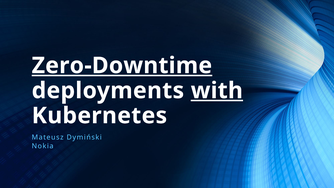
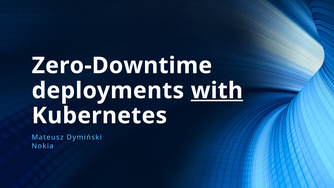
Zero-Downtime underline: present -> none
